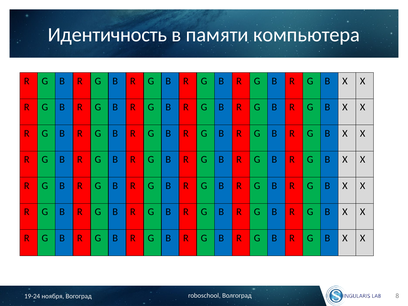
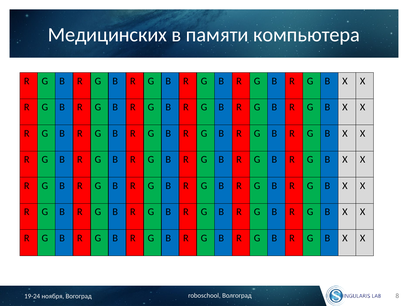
Идентичность: Идентичность -> Медицинских
